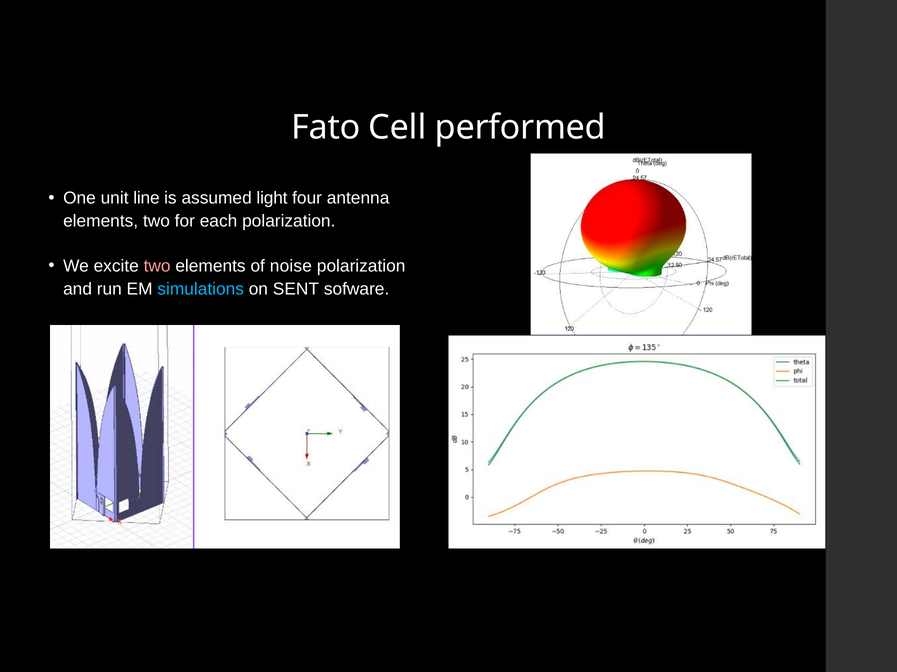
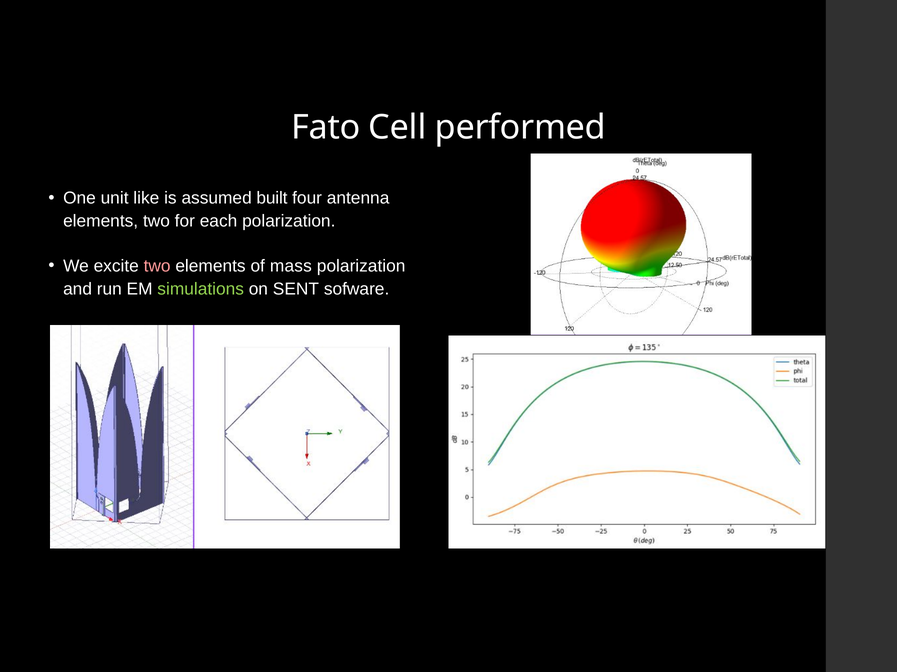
line: line -> like
light: light -> built
noise: noise -> mass
simulations colour: light blue -> light green
